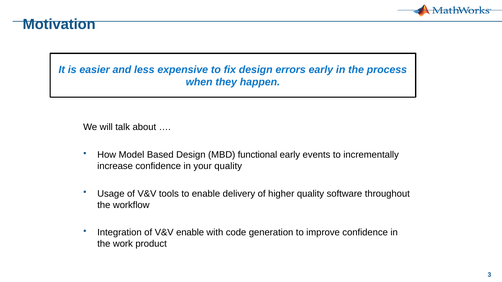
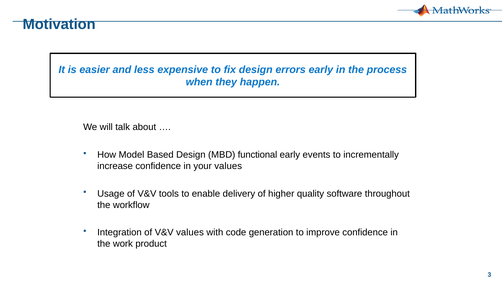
your quality: quality -> values
V&V enable: enable -> values
